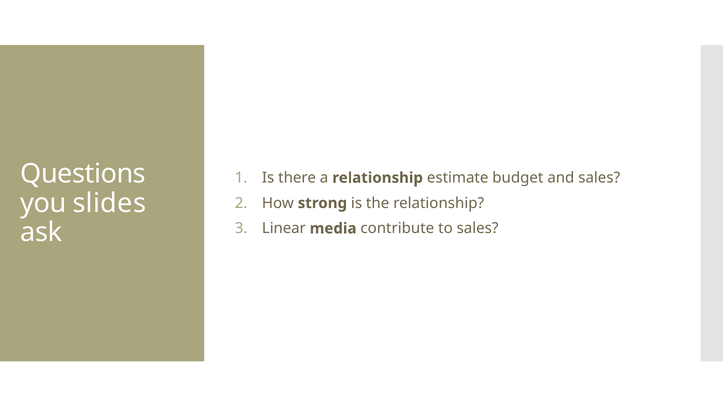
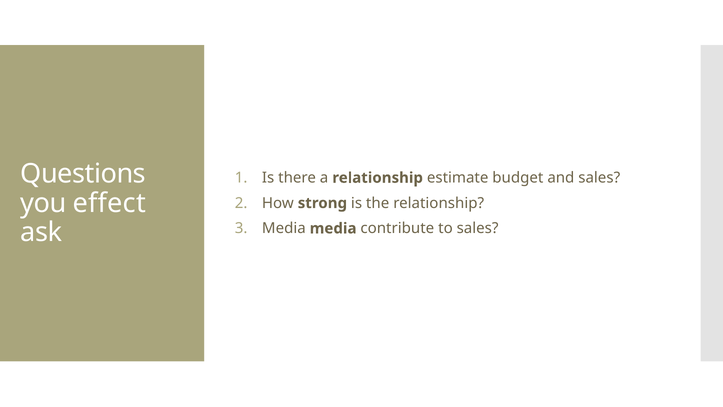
slides: slides -> effect
Linear at (284, 228): Linear -> Media
